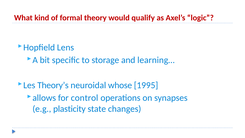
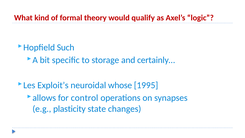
Lens: Lens -> Such
learning…: learning… -> certainly…
Theory’s: Theory’s -> Exploit’s
